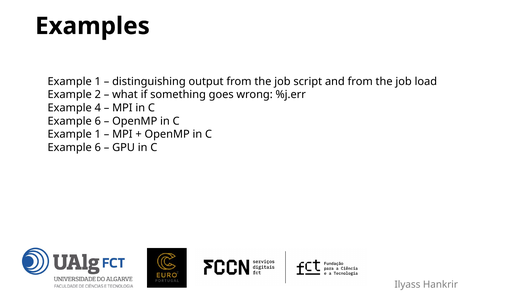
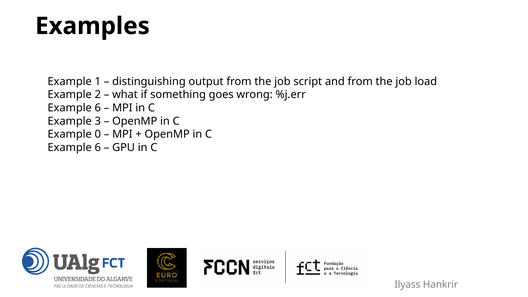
4 at (98, 108): 4 -> 6
6 at (98, 121): 6 -> 3
1 at (98, 134): 1 -> 0
